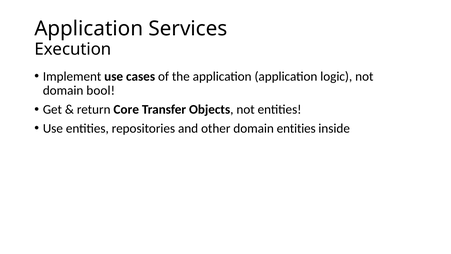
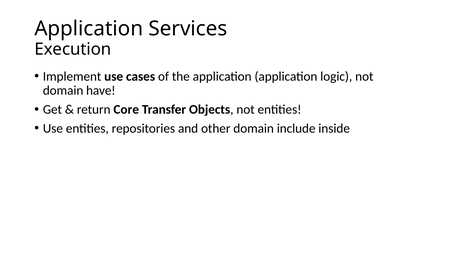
bool: bool -> have
domain entities: entities -> include
